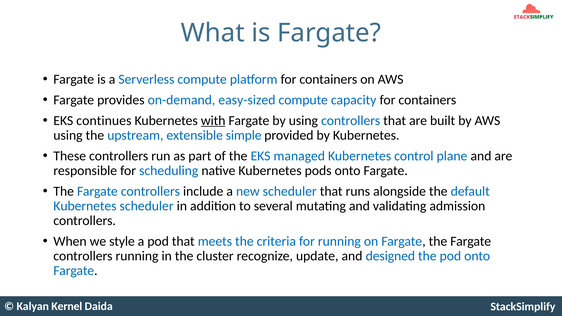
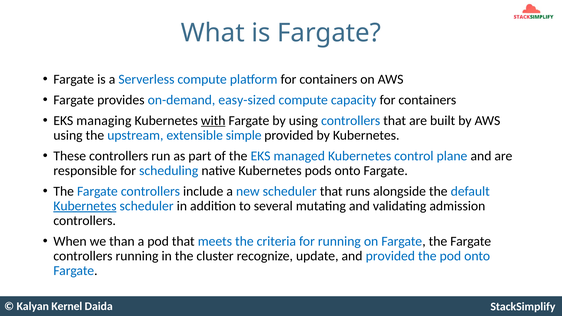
continues: continues -> managing
Kubernetes at (85, 206) underline: none -> present
style: style -> than
and designed: designed -> provided
